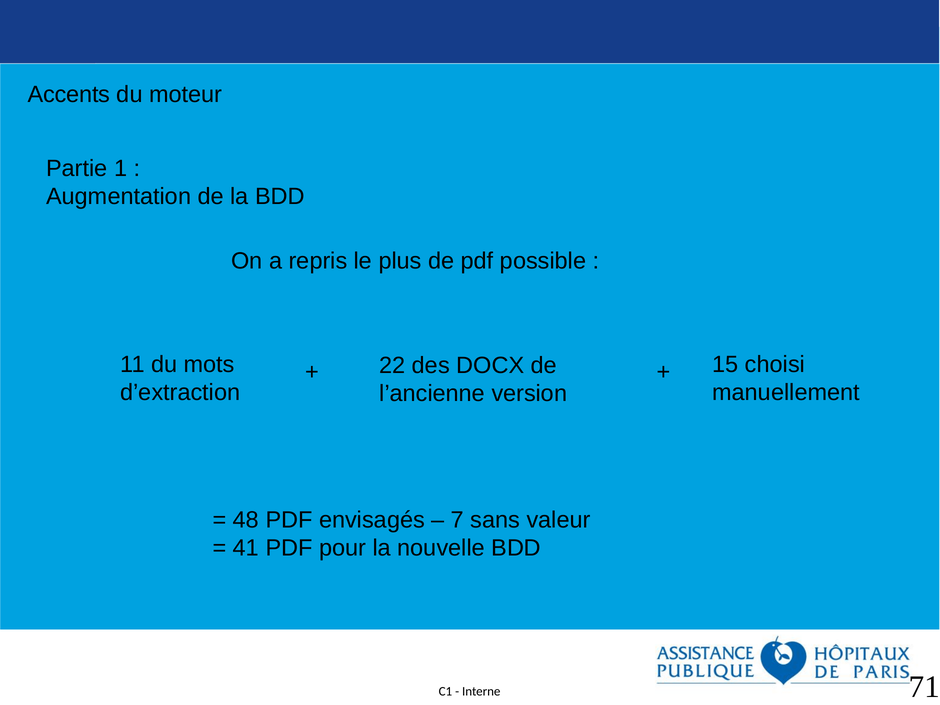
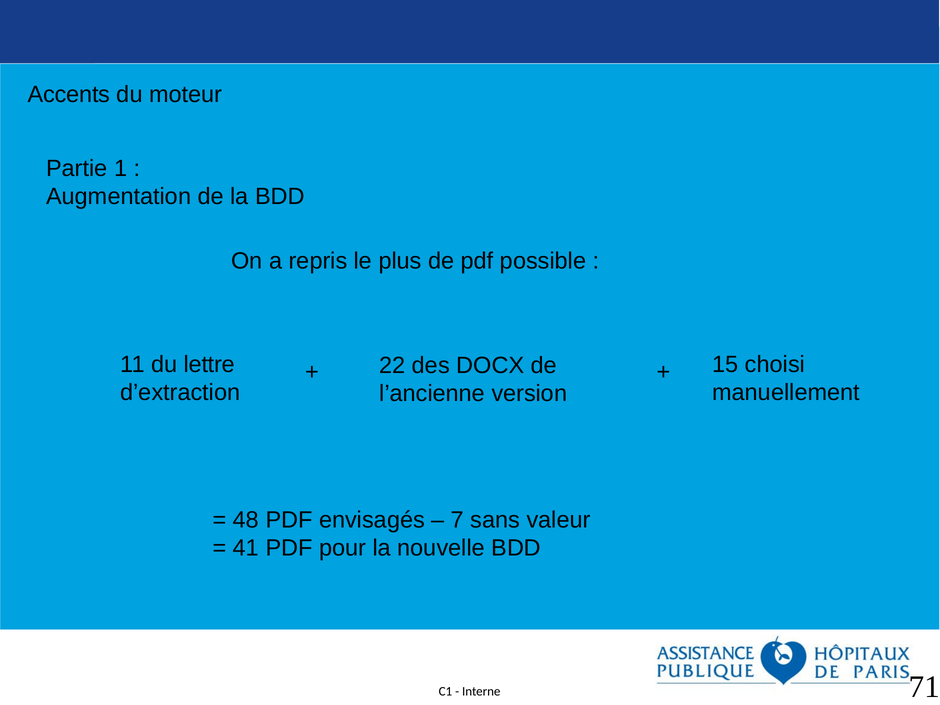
mots: mots -> lettre
